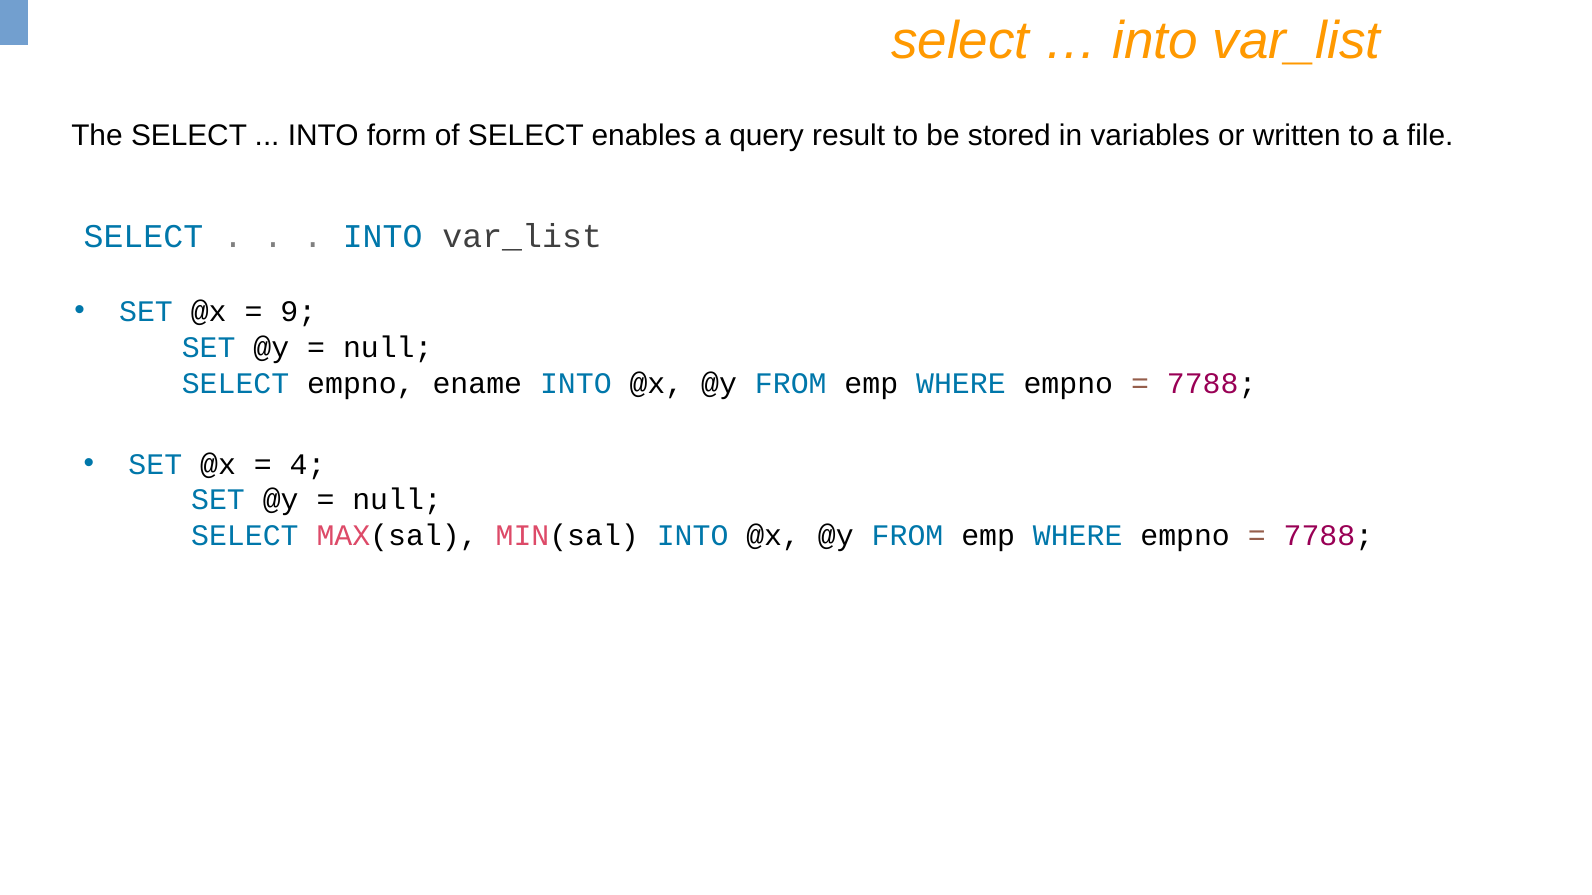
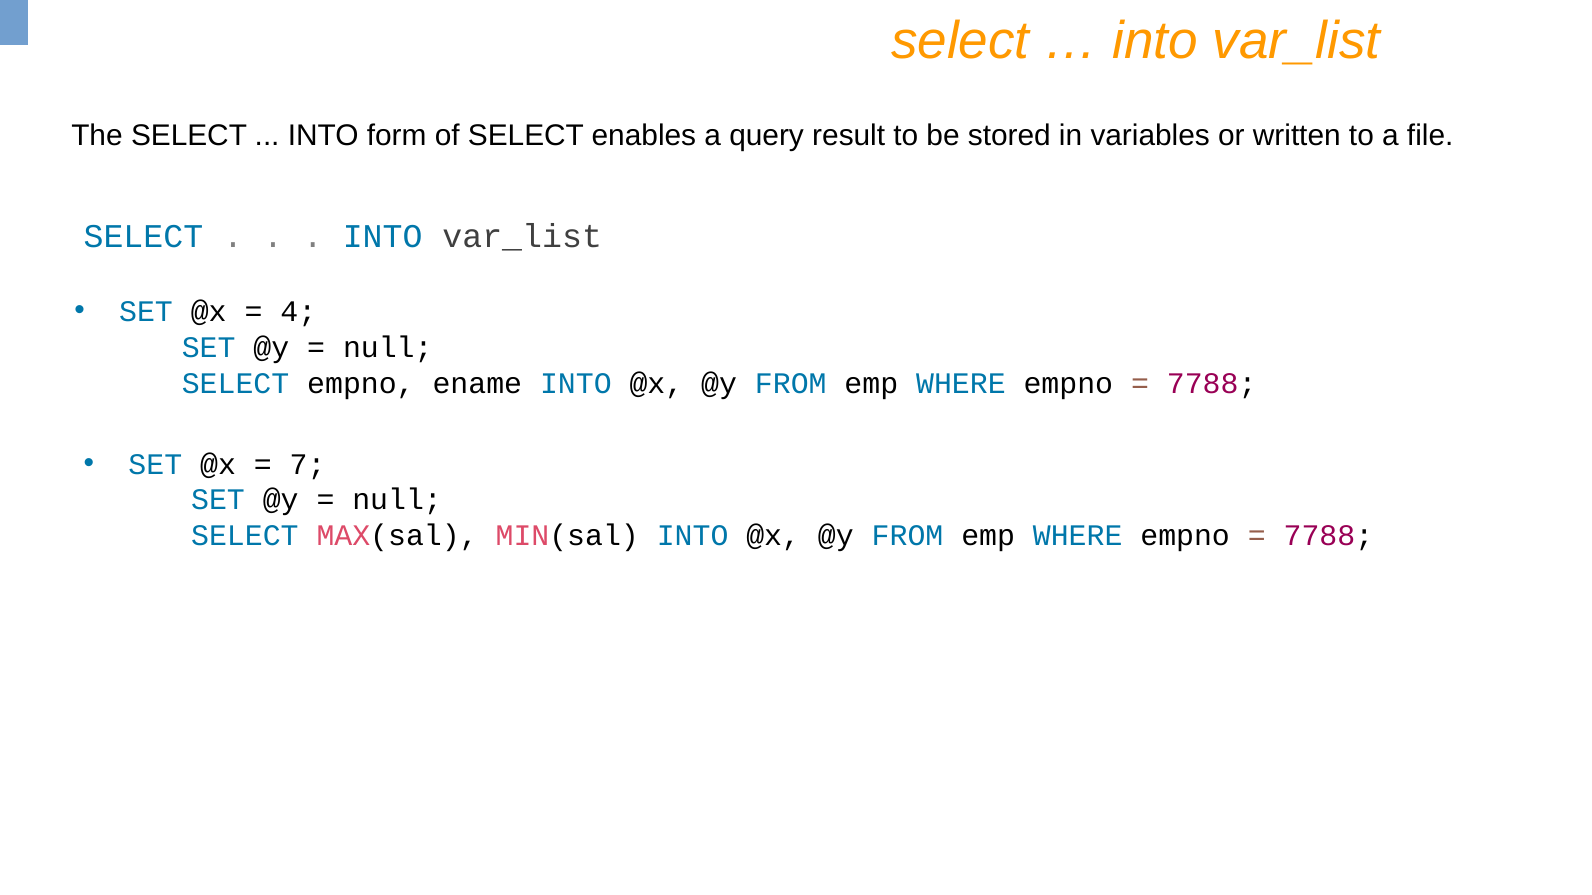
9: 9 -> 4
4: 4 -> 7
